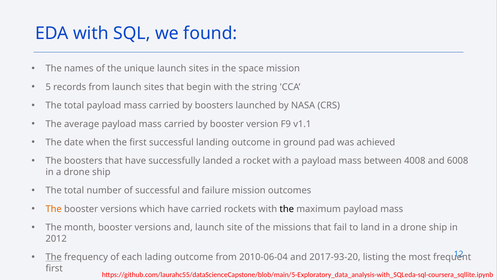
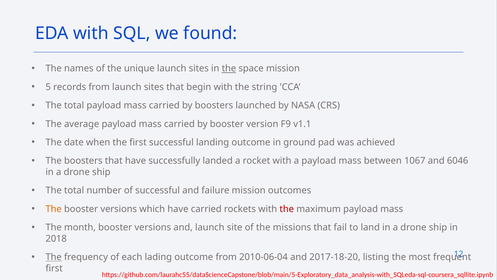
the at (229, 68) underline: none -> present
4008: 4008 -> 1067
6008: 6008 -> 6046
the at (287, 209) colour: black -> red
2012: 2012 -> 2018
2017-93-20: 2017-93-20 -> 2017-18-20
